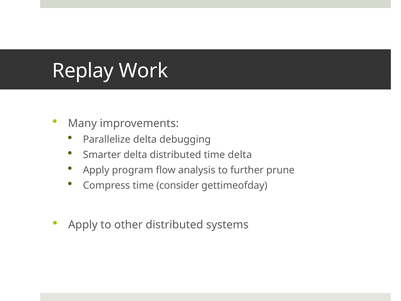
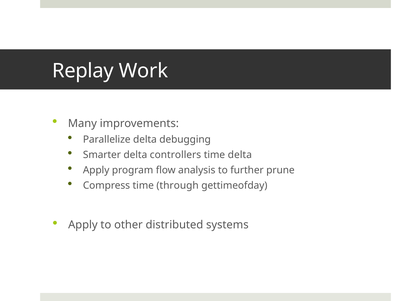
delta distributed: distributed -> controllers
consider: consider -> through
